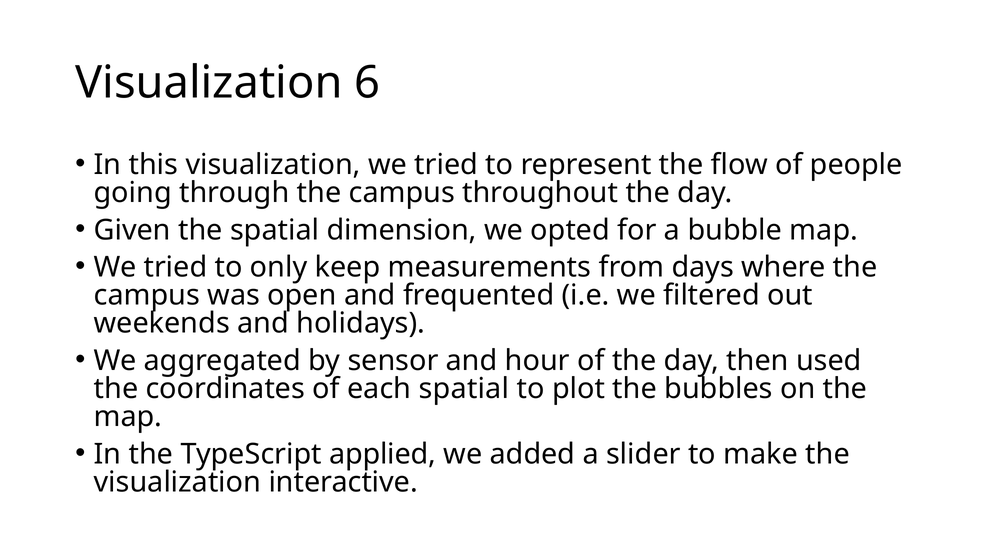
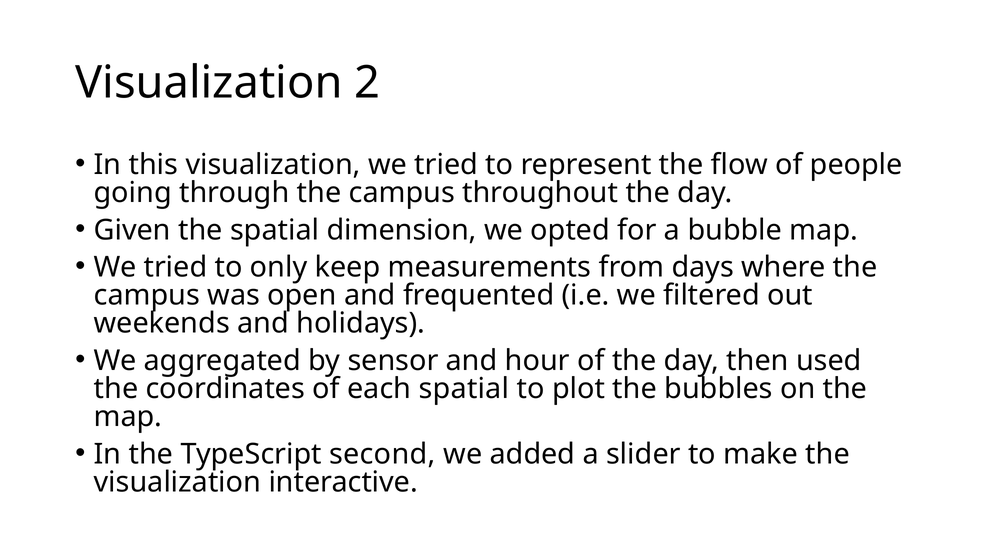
6: 6 -> 2
applied: applied -> second
